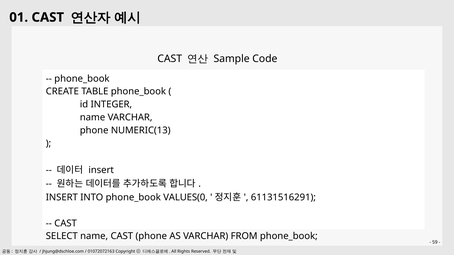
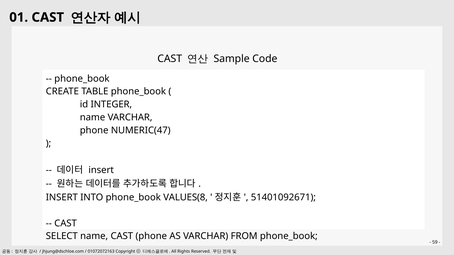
NUMERIC(13: NUMERIC(13 -> NUMERIC(47
VALUES(0: VALUES(0 -> VALUES(8
61131516291: 61131516291 -> 51401092671
